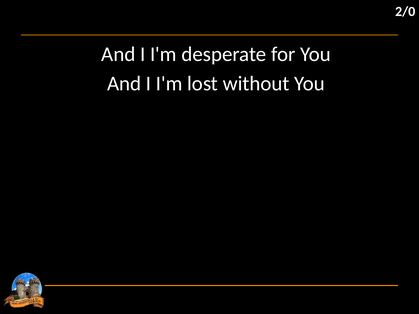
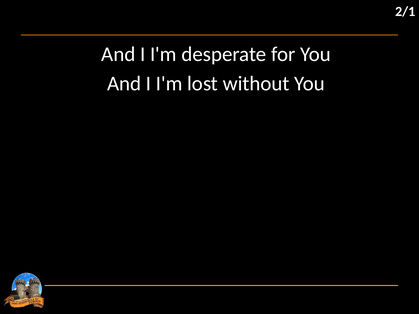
2/0: 2/0 -> 2/1
